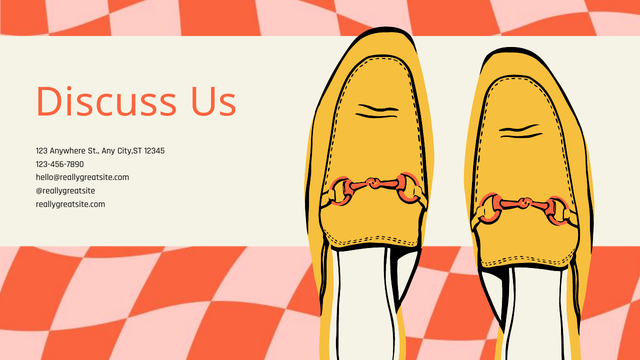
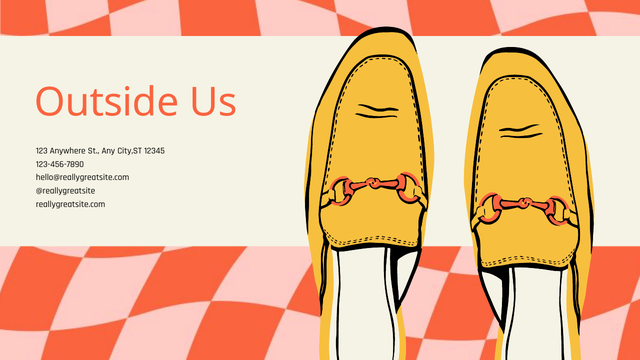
Discuss: Discuss -> Outside
